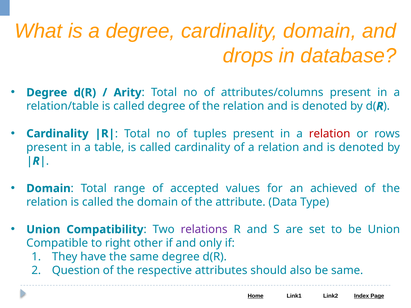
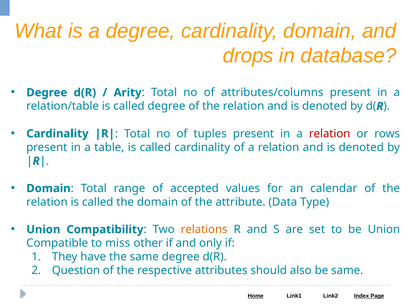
achieved: achieved -> calendar
relations colour: purple -> orange
right: right -> miss
